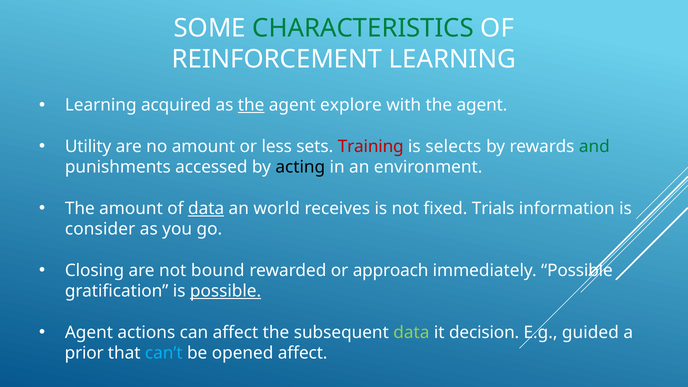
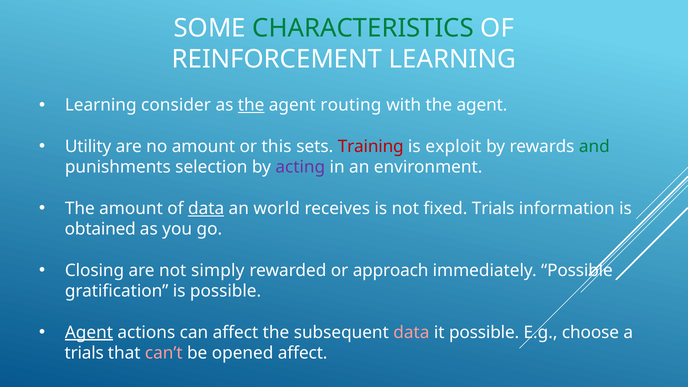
acquired: acquired -> consider
explore: explore -> routing
less: less -> this
selects: selects -> exploit
accessed: accessed -> selection
acting colour: black -> purple
consider: consider -> obtained
bound: bound -> simply
possible at (226, 291) underline: present -> none
Agent at (89, 332) underline: none -> present
data at (411, 332) colour: light green -> pink
it decision: decision -> possible
guided: guided -> choose
prior at (84, 353): prior -> trials
can’t colour: light blue -> pink
